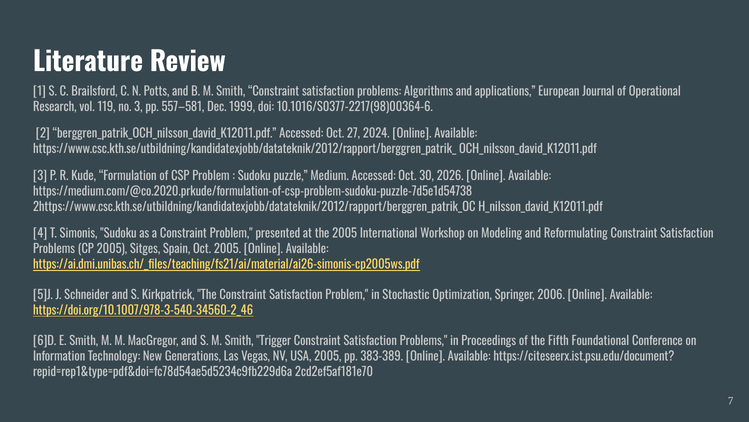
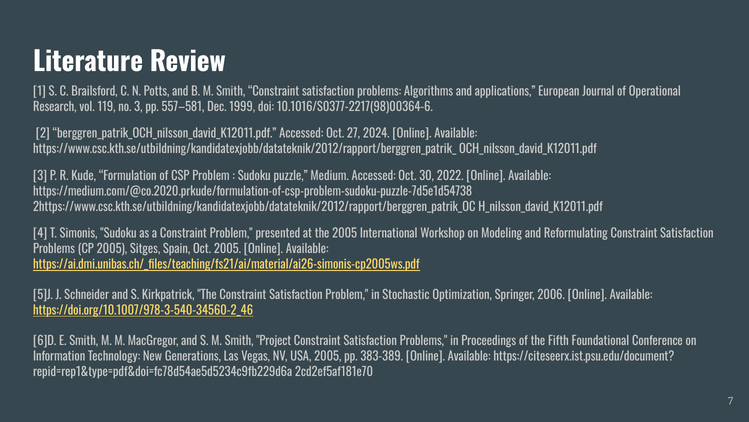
2026: 2026 -> 2022
Trigger: Trigger -> Project
